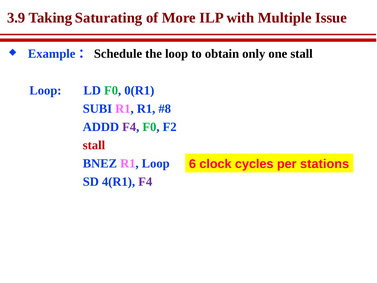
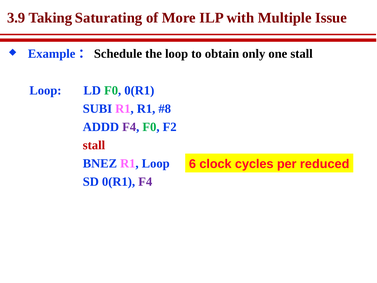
stations: stations -> reduced
SD 4(R1: 4(R1 -> 0(R1
